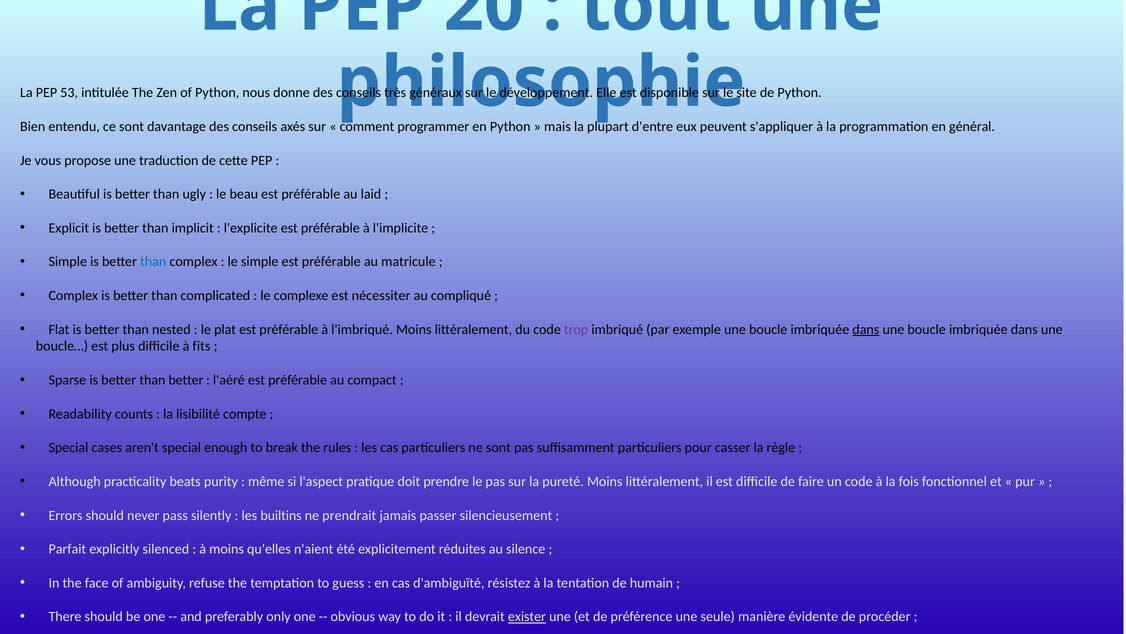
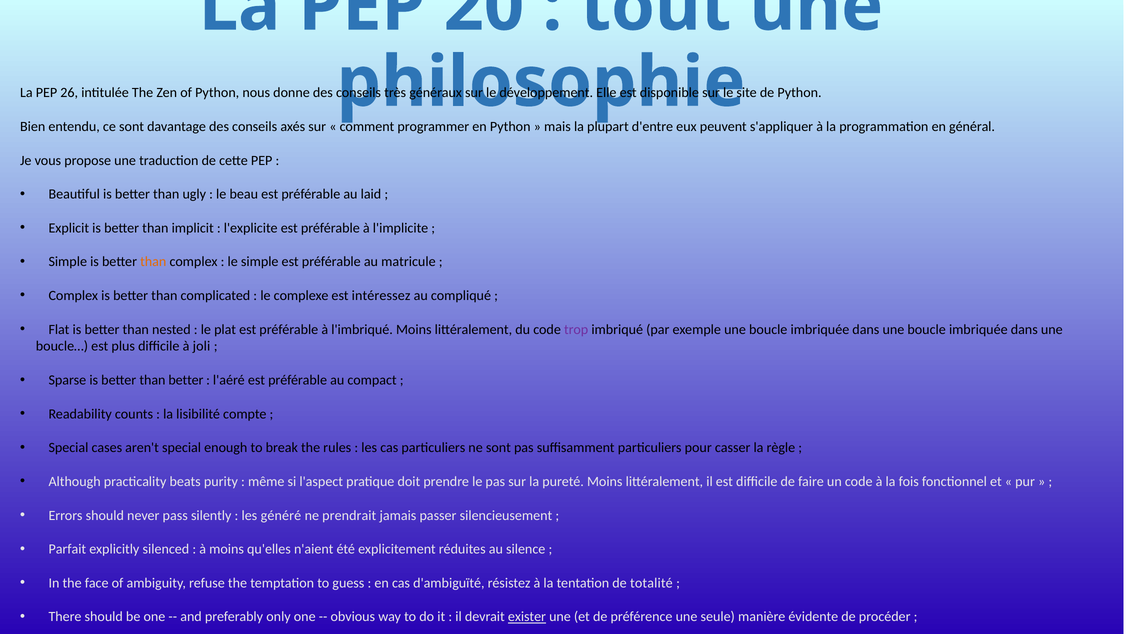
53: 53 -> 26
than at (153, 262) colour: blue -> orange
nécessiter: nécessiter -> intéressez
dans at (866, 329) underline: present -> none
fits: fits -> joli
builtins: builtins -> généré
humain: humain -> totalité
